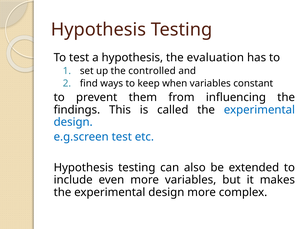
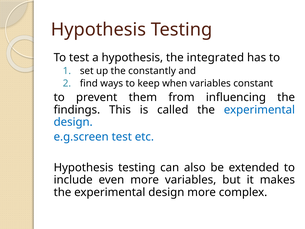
evaluation: evaluation -> integrated
controlled: controlled -> constantly
